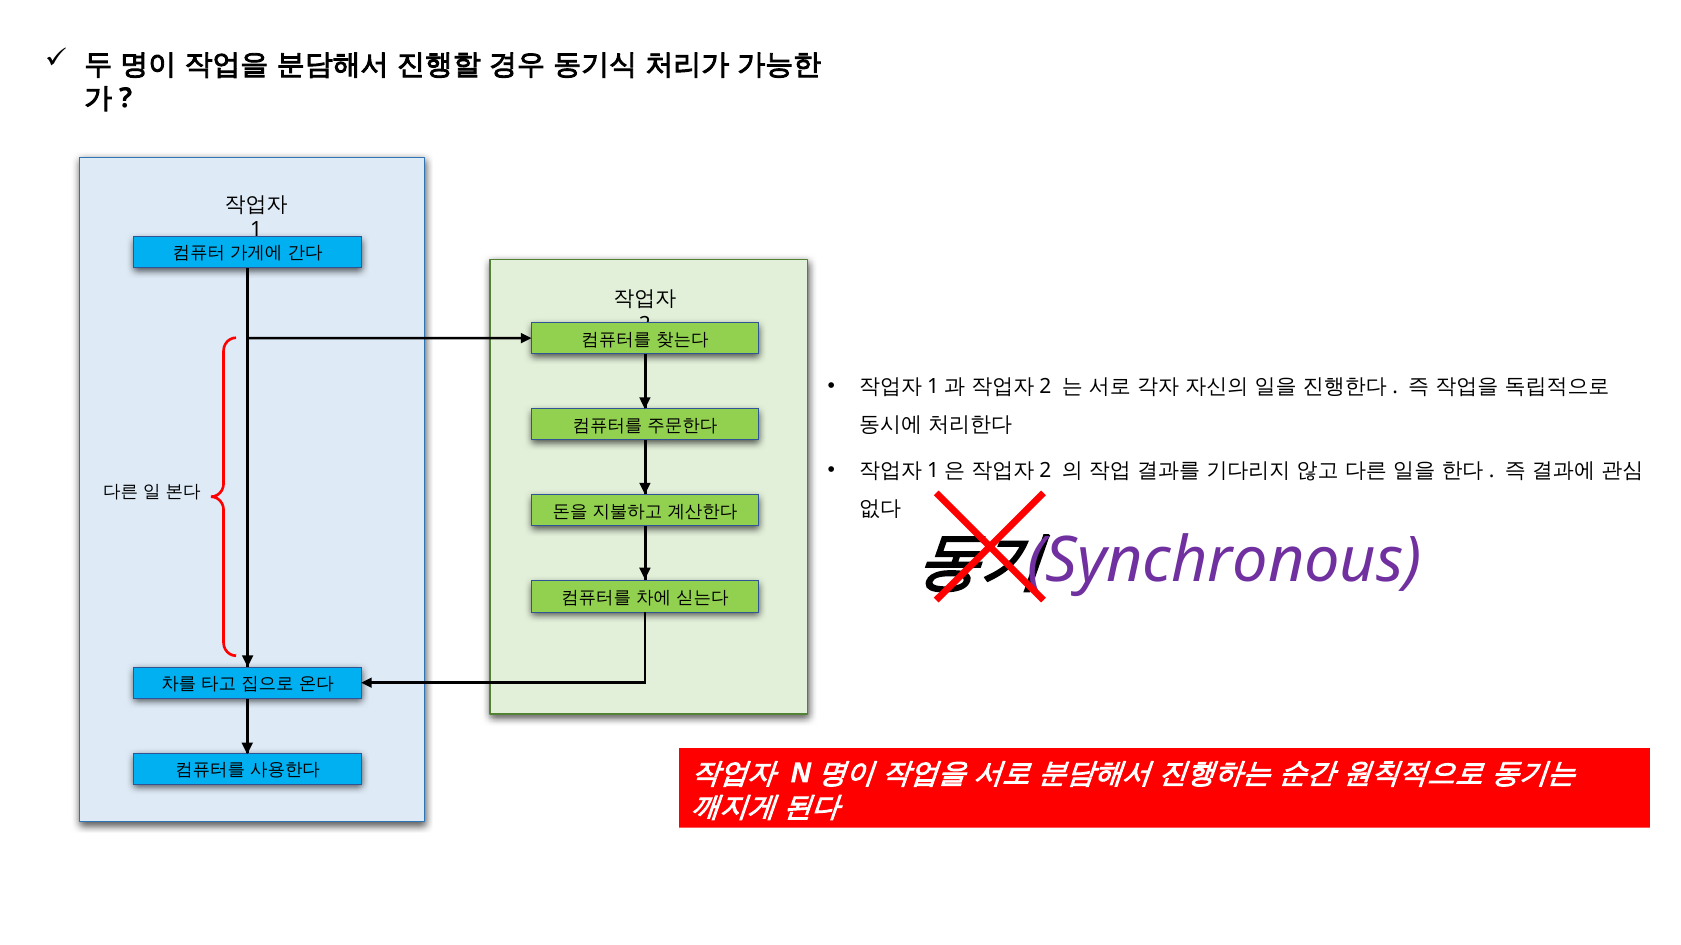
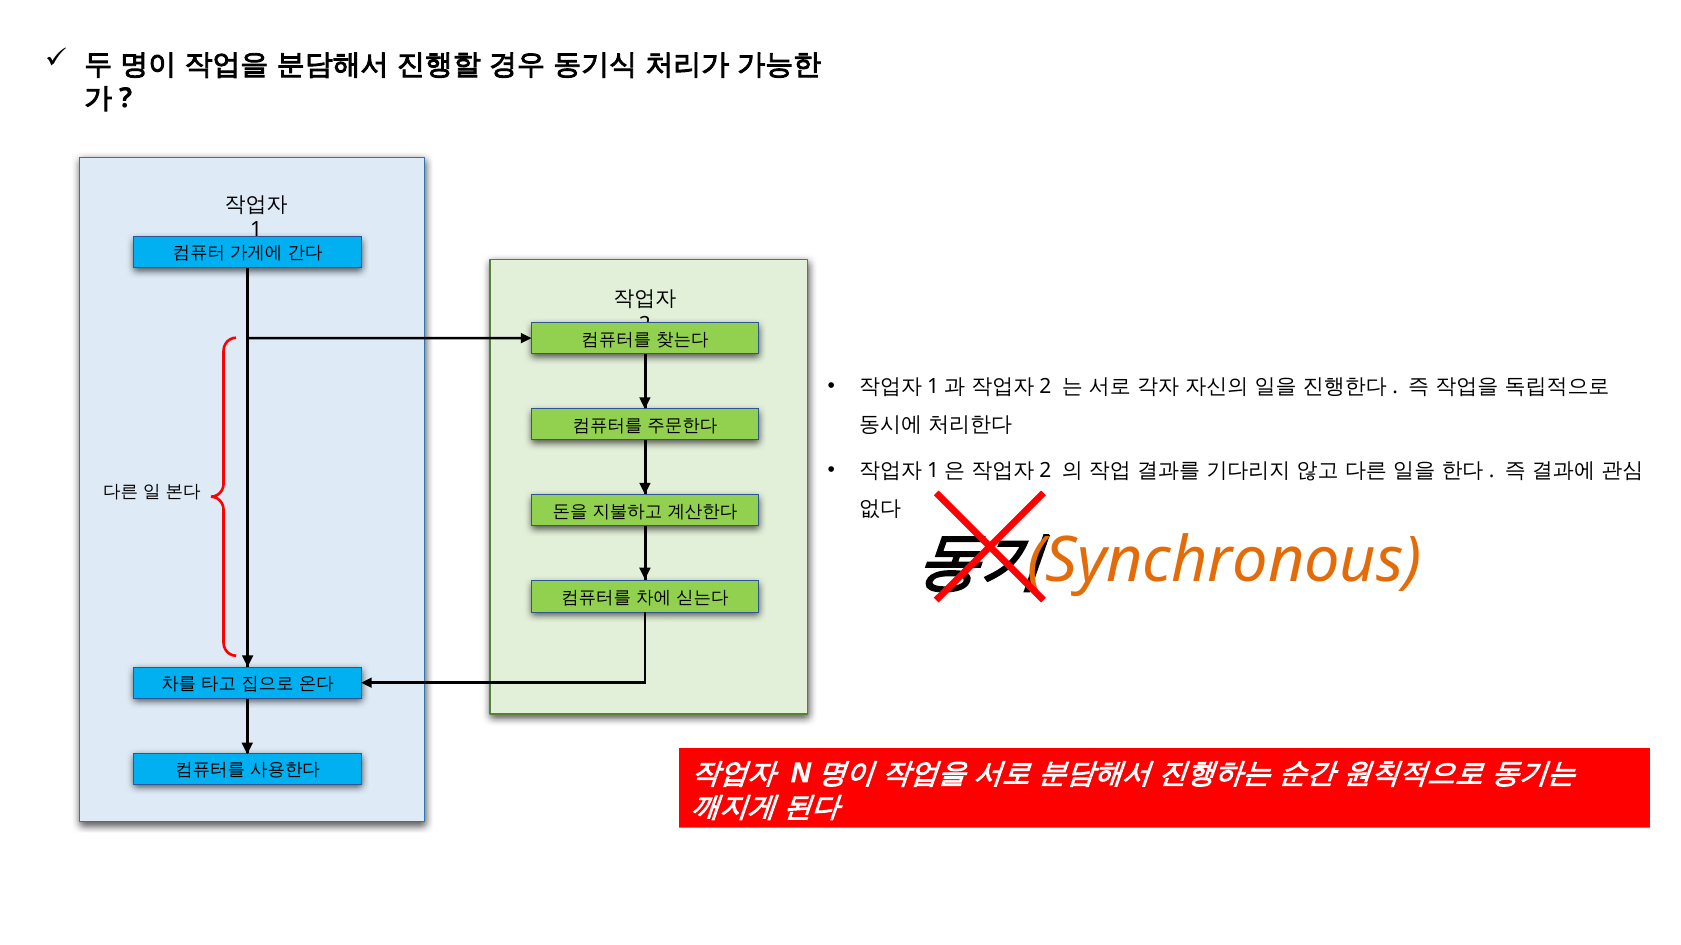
Synchronous colour: purple -> orange
